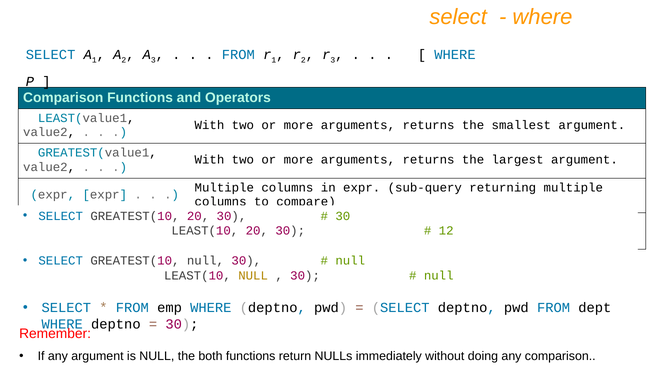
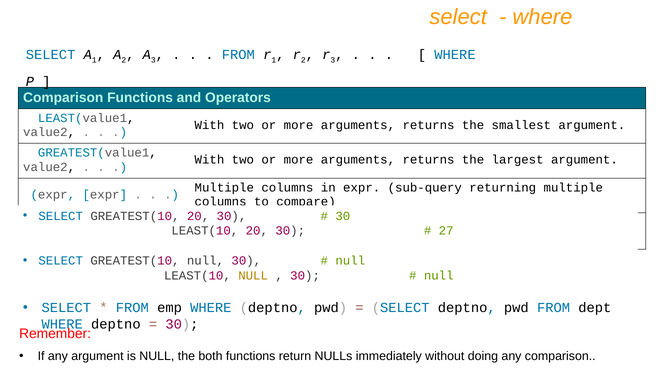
12: 12 -> 27
